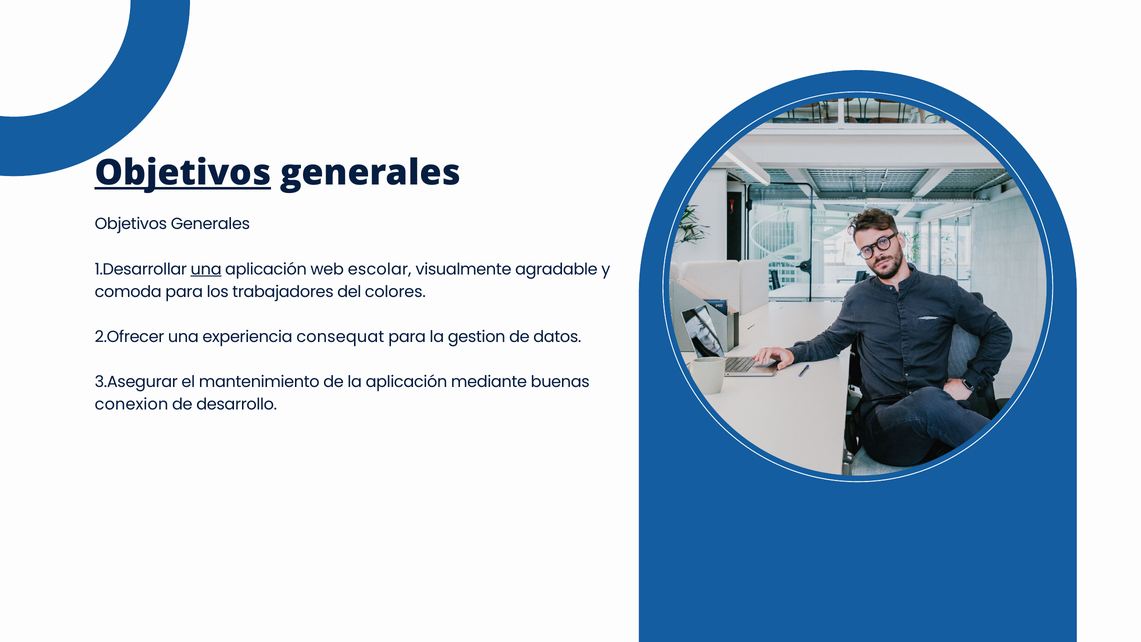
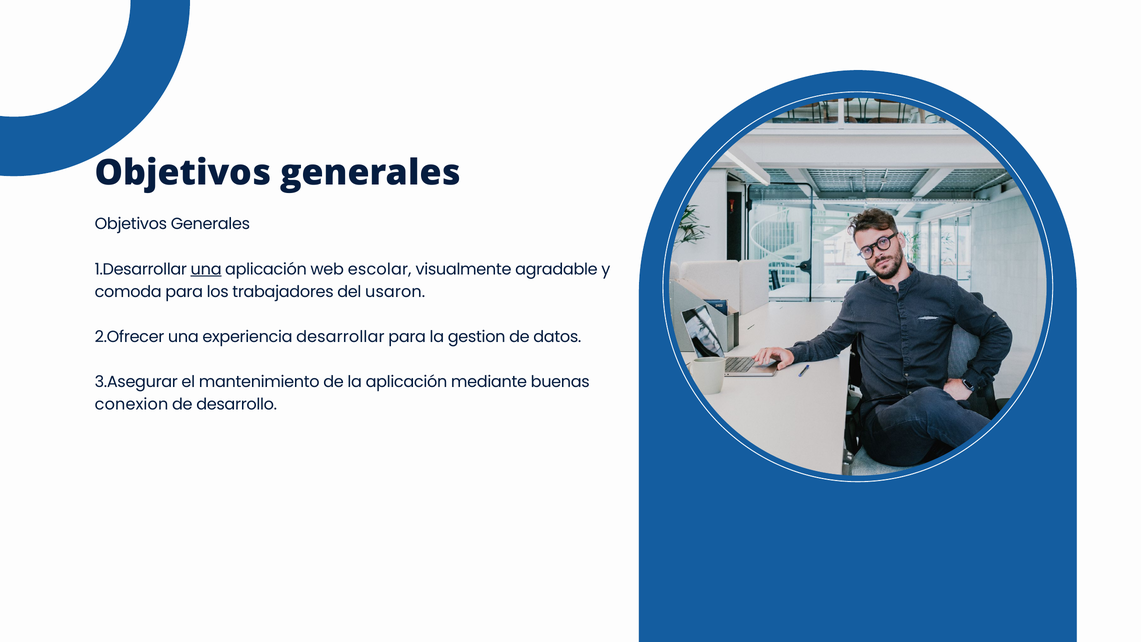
Objetivos at (183, 173) underline: present -> none
colores: colores -> usaron
consequat: consequat -> desarrollar
